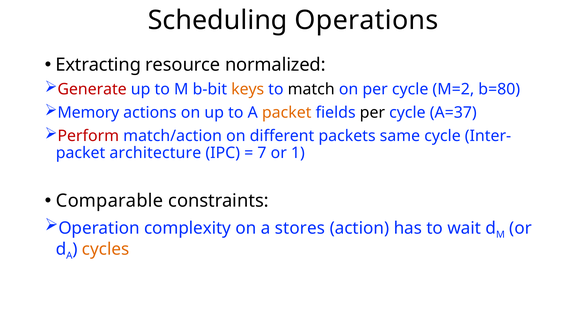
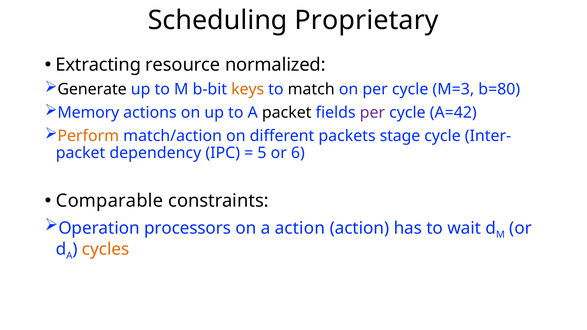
Operations: Operations -> Proprietary
Generate colour: red -> black
M=2: M=2 -> M=3
packet at (287, 113) colour: orange -> black
per at (372, 113) colour: black -> purple
A=37: A=37 -> A=42
Perform colour: red -> orange
same: same -> stage
architecture: architecture -> dependency
7: 7 -> 5
1: 1 -> 6
complexity: complexity -> processors
a stores: stores -> action
